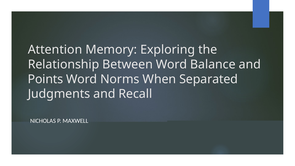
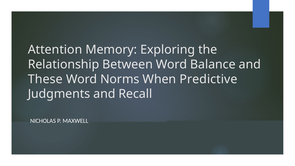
Points: Points -> These
Separated: Separated -> Predictive
